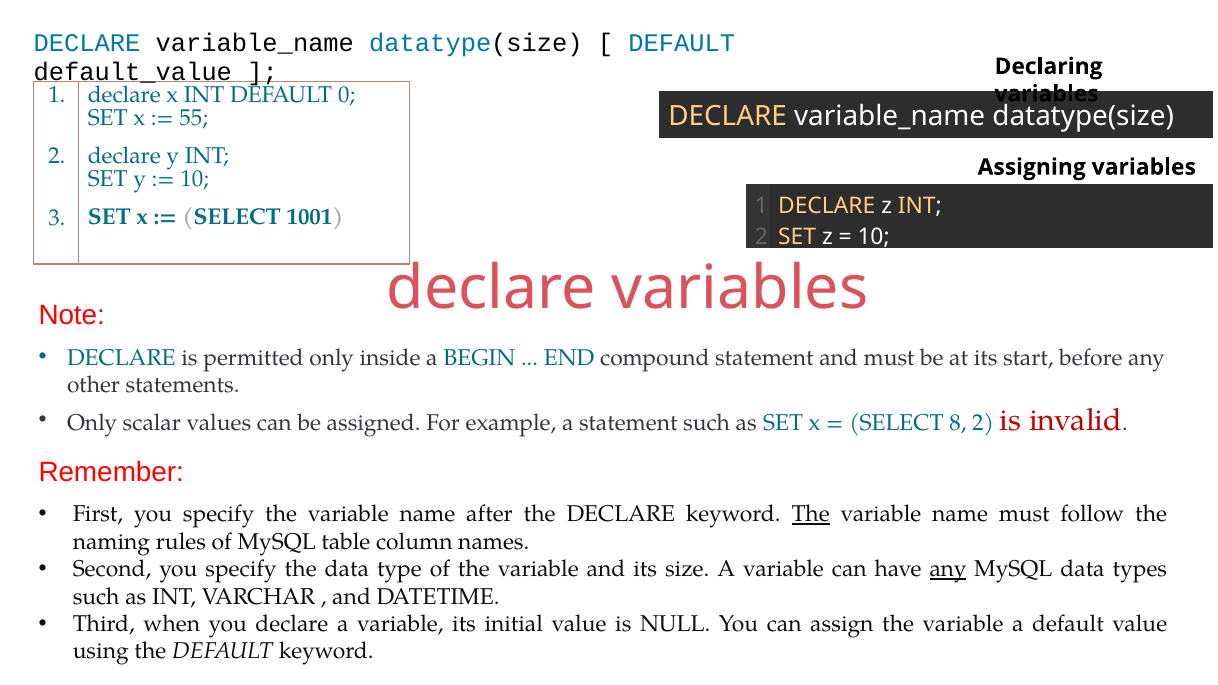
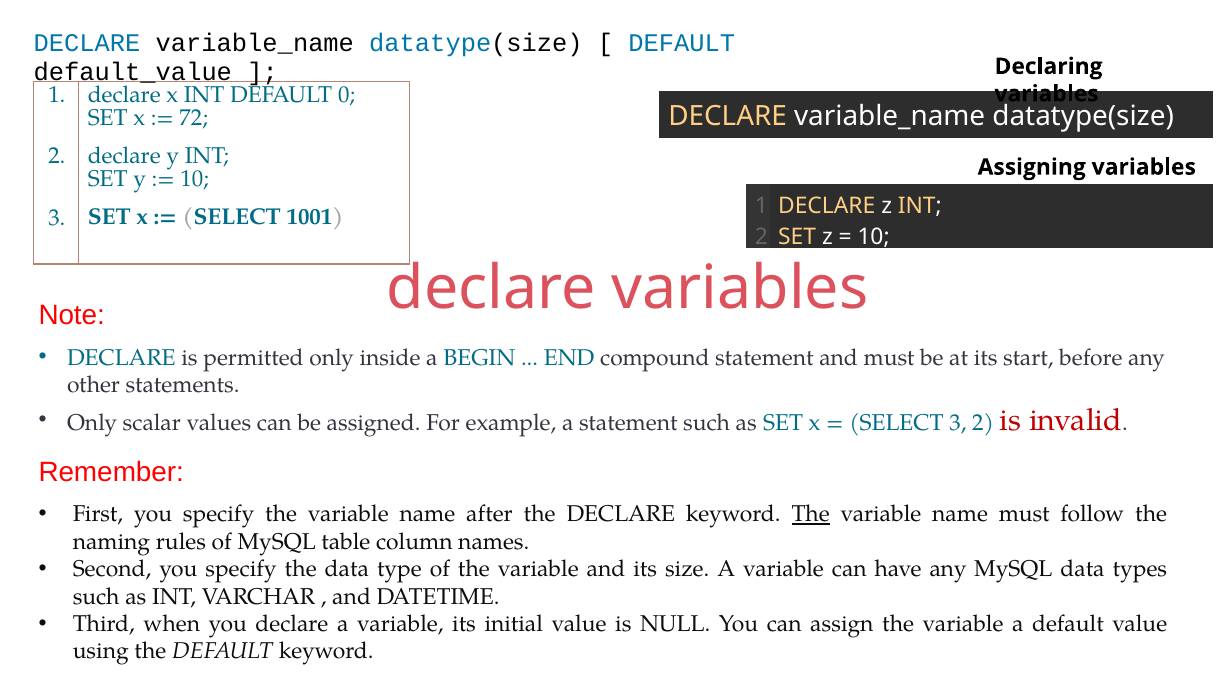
55: 55 -> 72
SELECT 8: 8 -> 3
any at (948, 569) underline: present -> none
